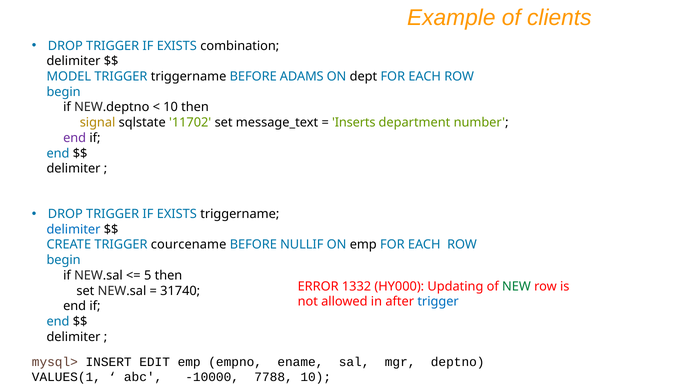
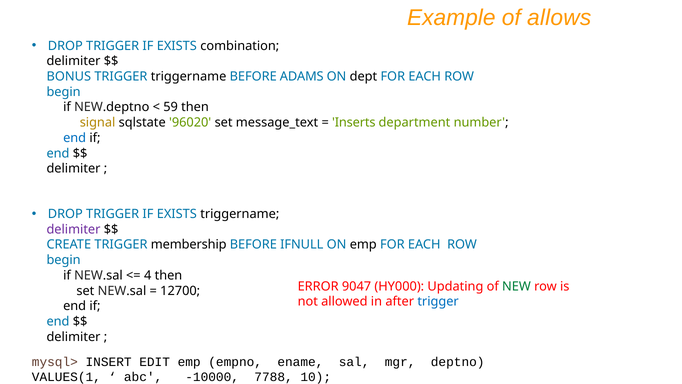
clients: clients -> allows
MODEL: MODEL -> BONUS
10 at (171, 107): 10 -> 59
11702: 11702 -> 96020
end at (75, 138) colour: purple -> blue
delimiter at (73, 229) colour: blue -> purple
courcename: courcename -> membership
NULLIF: NULLIF -> IFNULL
5: 5 -> 4
1332: 1332 -> 9047
31740: 31740 -> 12700
